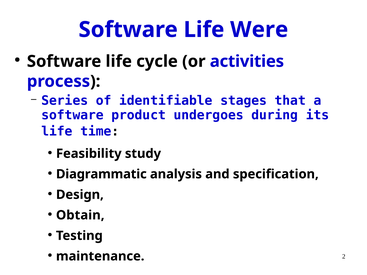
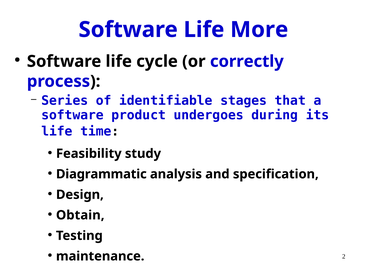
Were: Were -> More
activities: activities -> correctly
